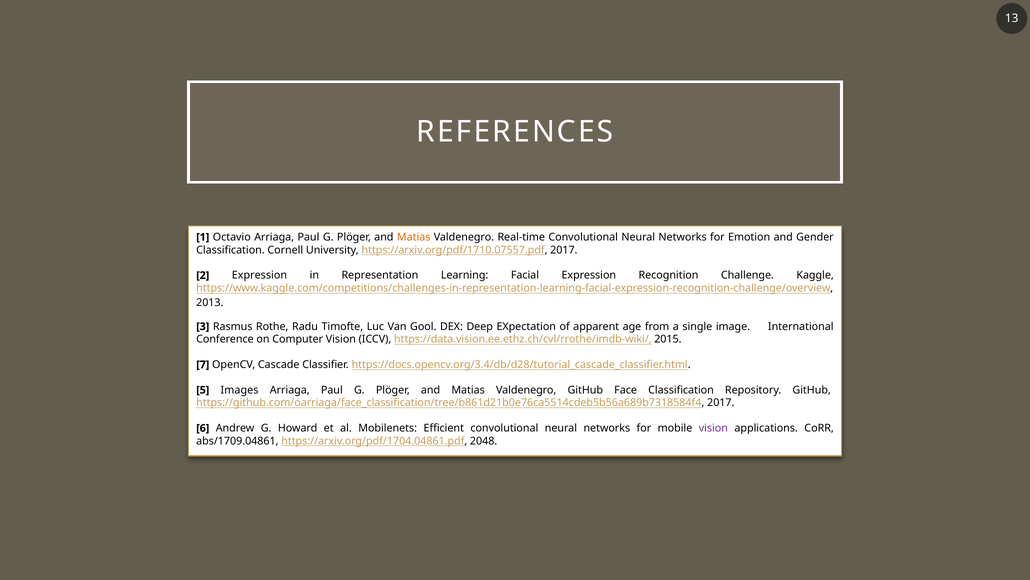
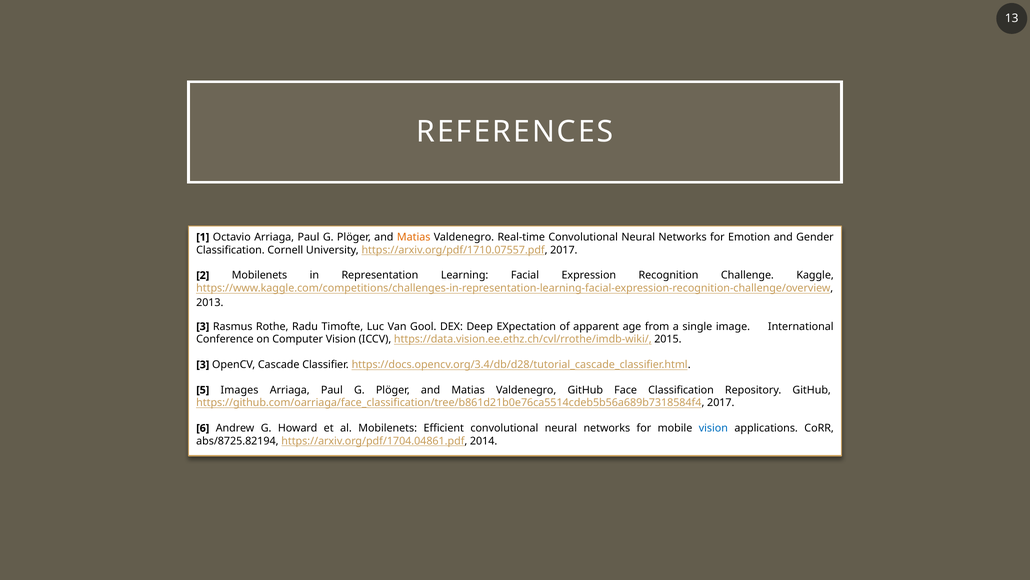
2 Expression: Expression -> Mobilenets
7 at (203, 364): 7 -> 3
vision at (713, 428) colour: purple -> blue
abs/1709.04861: abs/1709.04861 -> abs/8725.82194
2048: 2048 -> 2014
